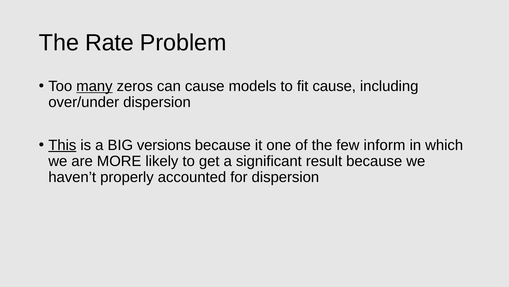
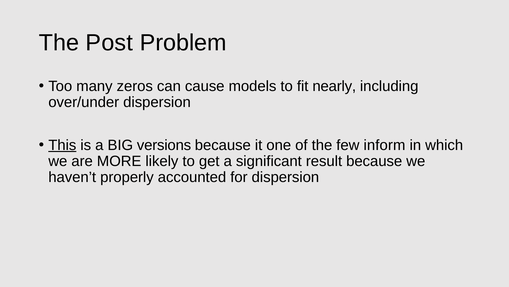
Rate: Rate -> Post
many underline: present -> none
fit cause: cause -> nearly
